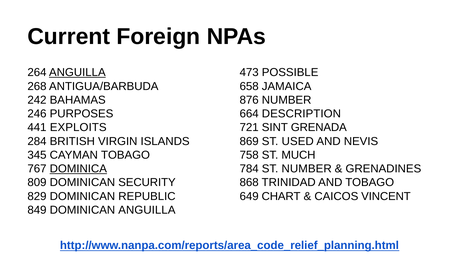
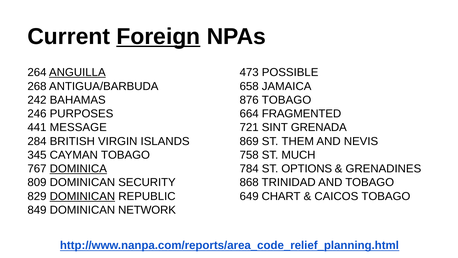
Foreign underline: none -> present
876 NUMBER: NUMBER -> TOBAGO
DESCRIPTION: DESCRIPTION -> FRAGMENTED
EXPLOITS: EXPLOITS -> MESSAGE
USED: USED -> THEM
ST NUMBER: NUMBER -> OPTIONS
DOMINICAN at (82, 196) underline: none -> present
CAICOS VINCENT: VINCENT -> TOBAGO
DOMINICAN ANGUILLA: ANGUILLA -> NETWORK
